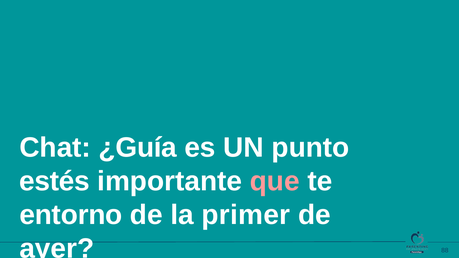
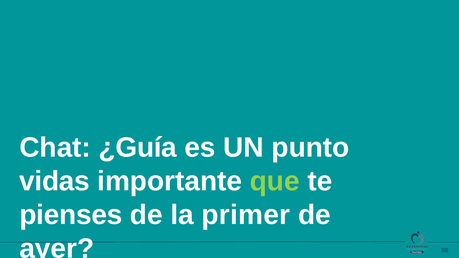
estés: estés -> vidas
que colour: pink -> light green
entorno: entorno -> pienses
